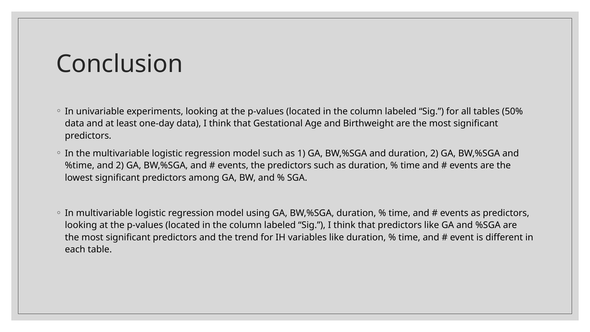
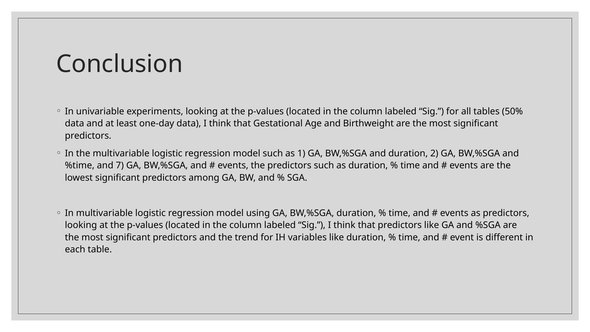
and 2: 2 -> 7
